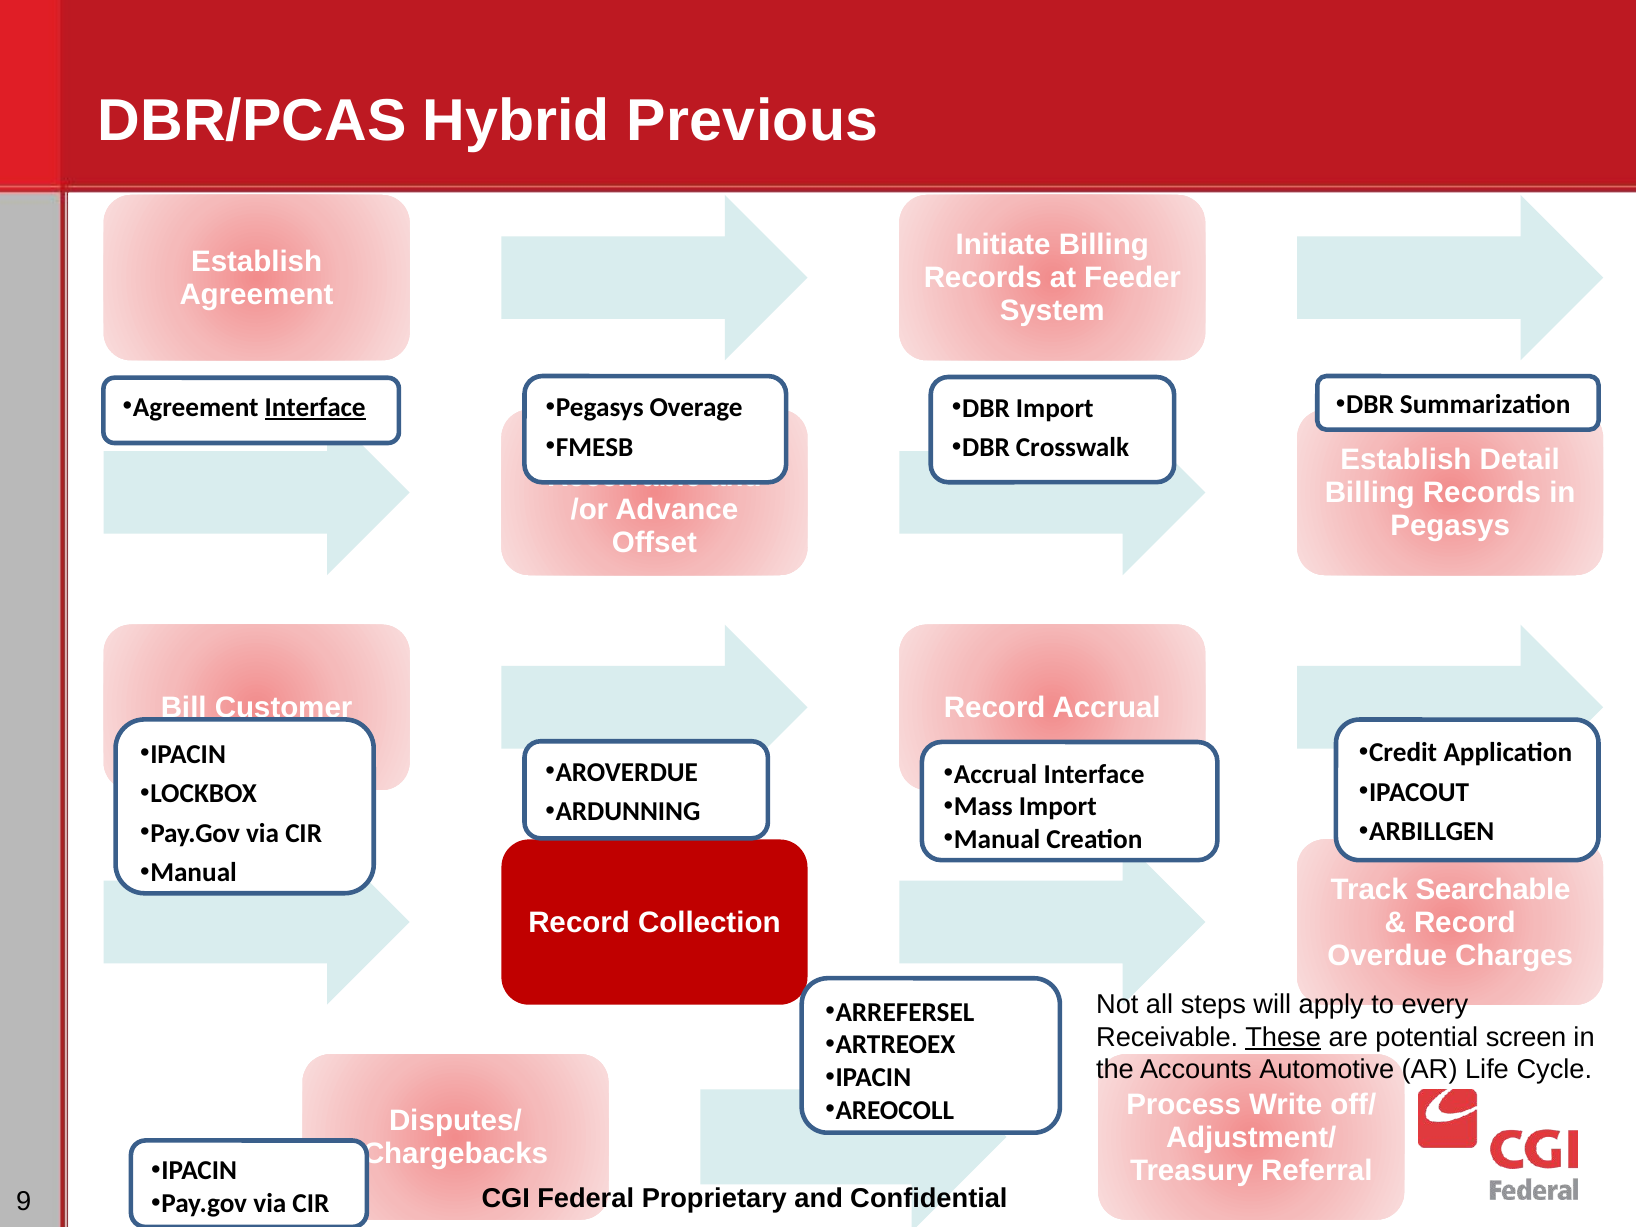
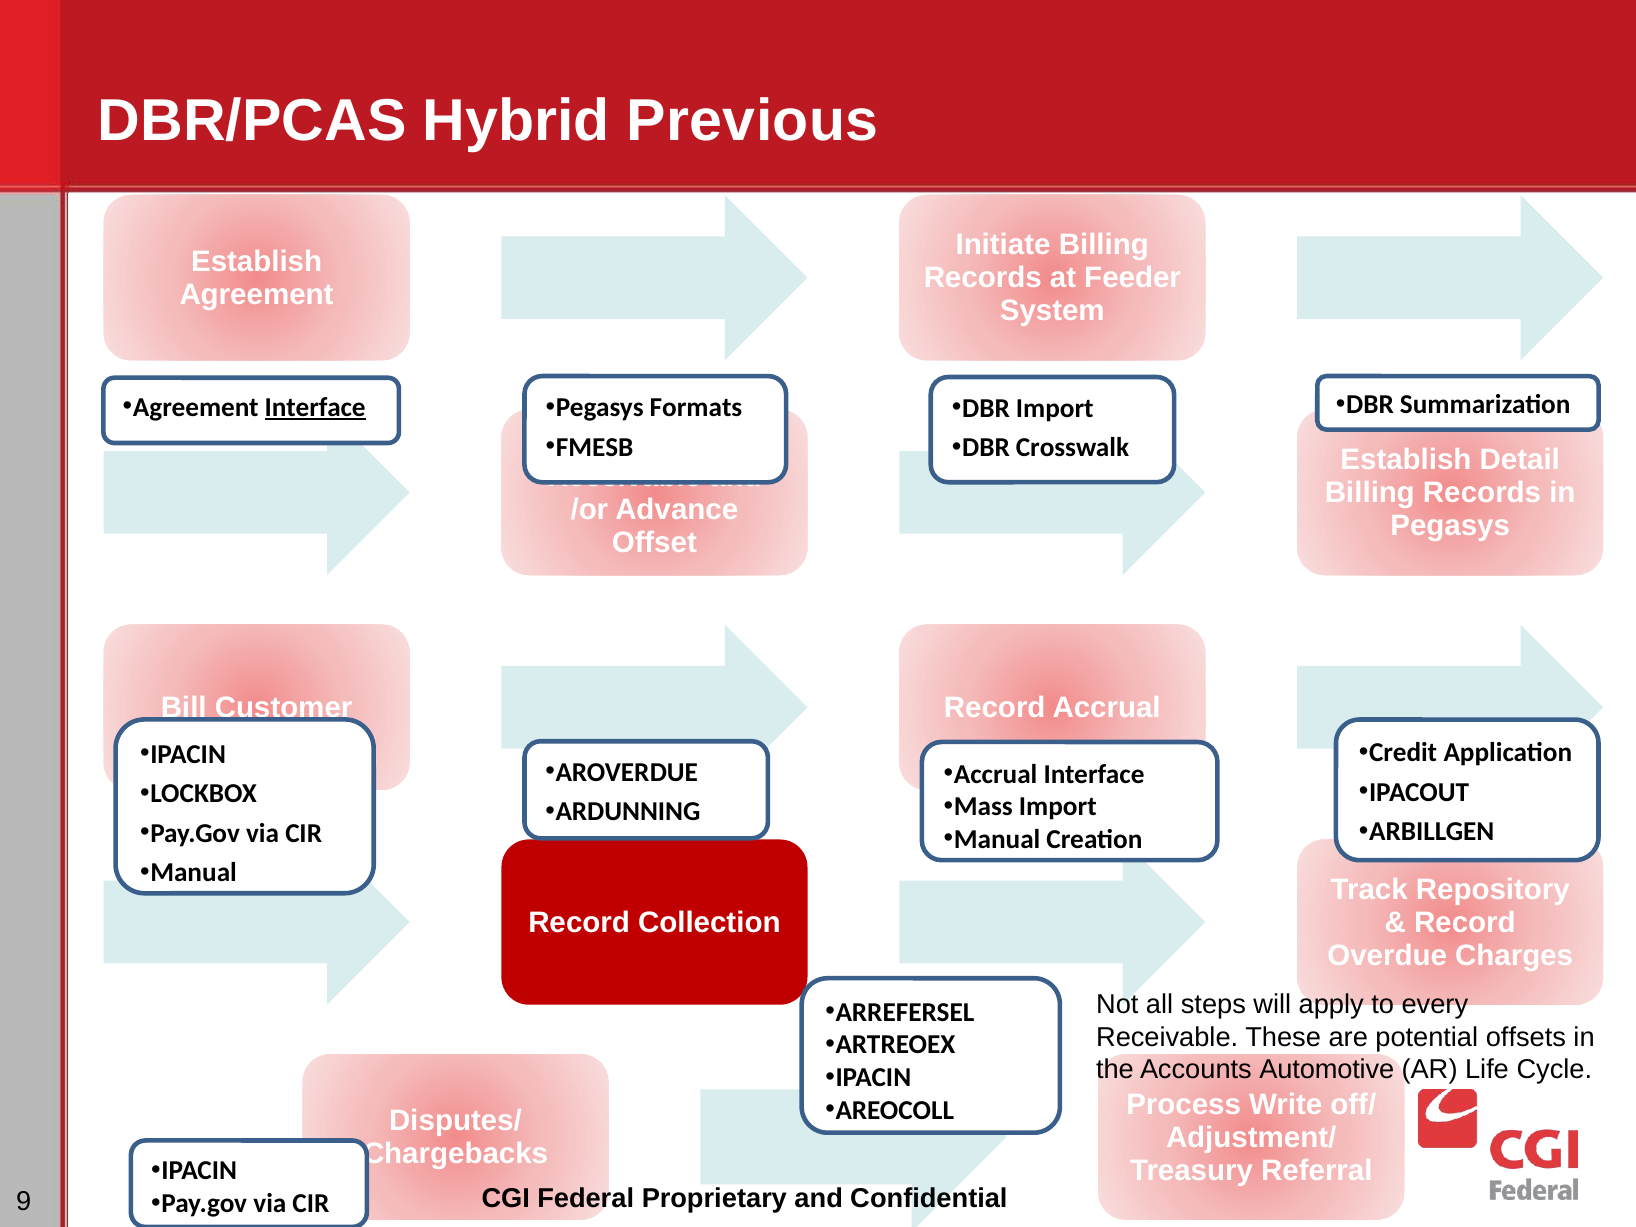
Overage: Overage -> Formats
Searchable: Searchable -> Repository
These underline: present -> none
screen: screen -> offsets
